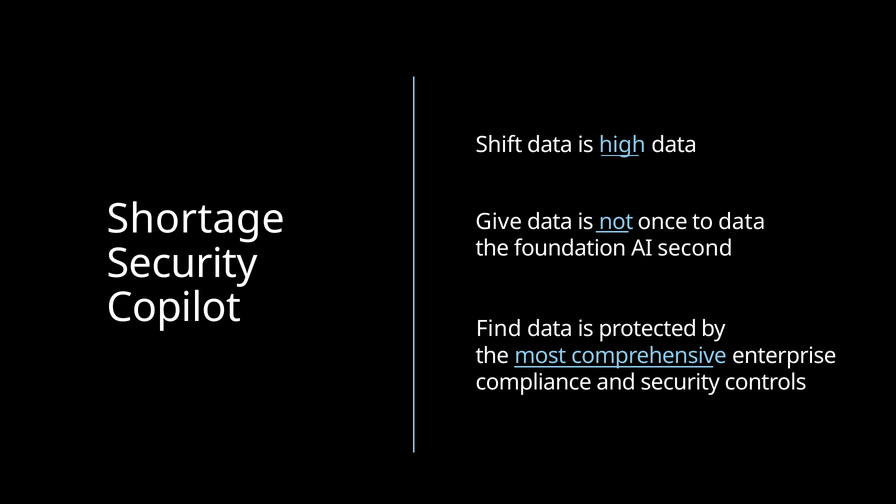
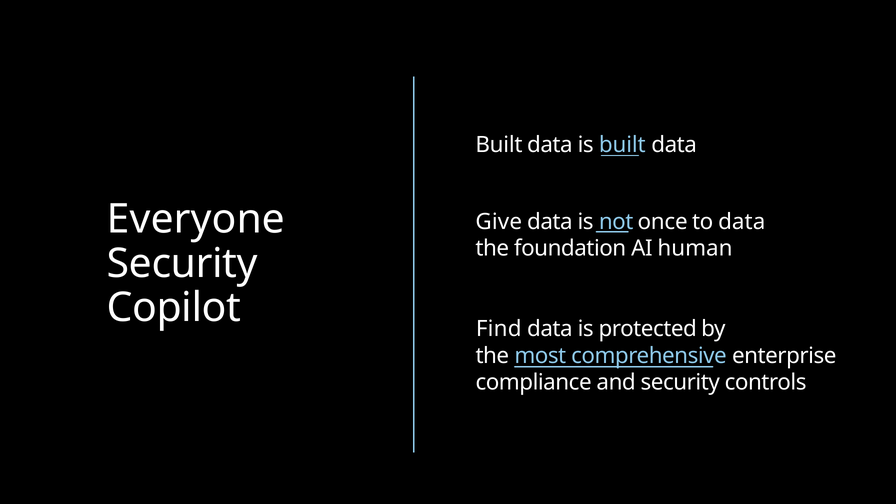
Shift at (499, 145): Shift -> Built
is high: high -> built
Shortage: Shortage -> Everyone
second: second -> human
